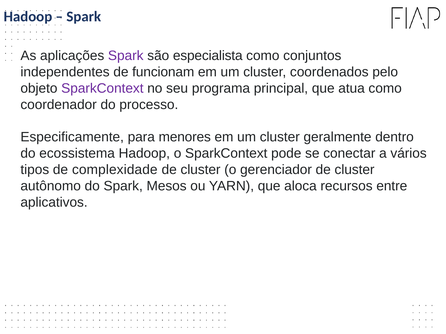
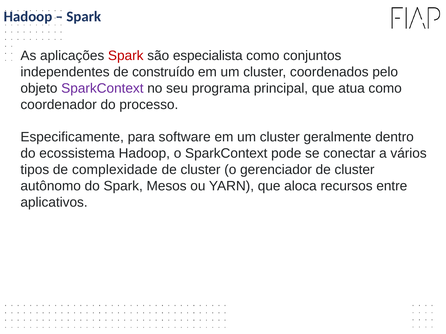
Spark at (126, 56) colour: purple -> red
funcionam: funcionam -> construído
menores: menores -> software
